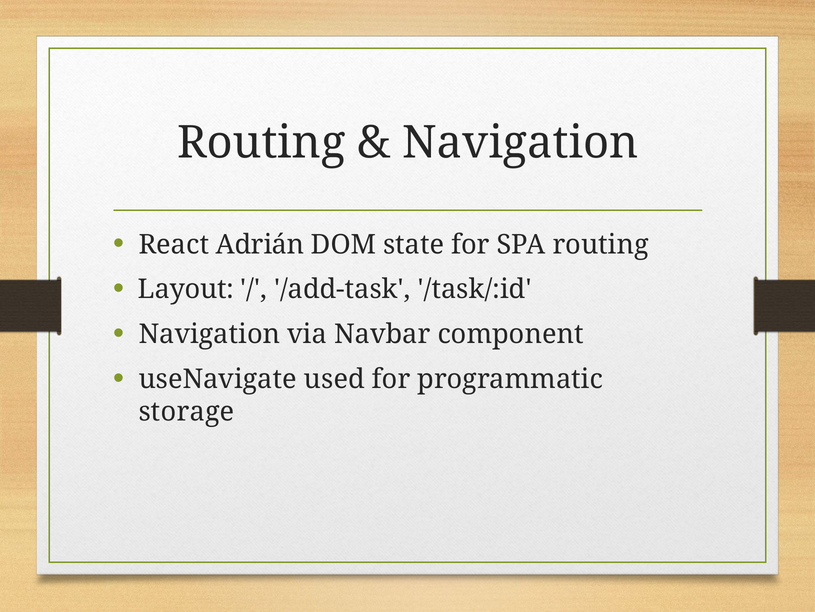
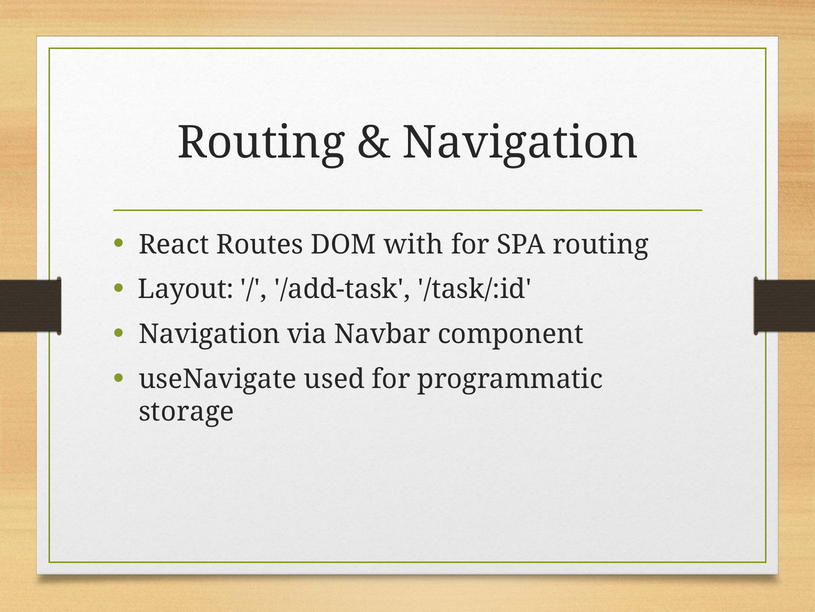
Adrián: Adrián -> Routes
state: state -> with
